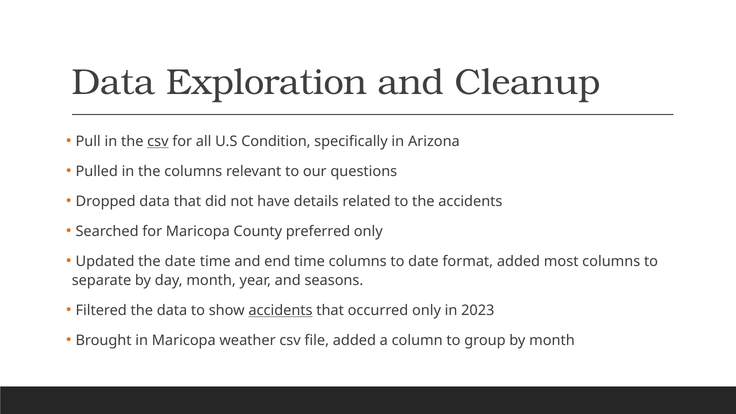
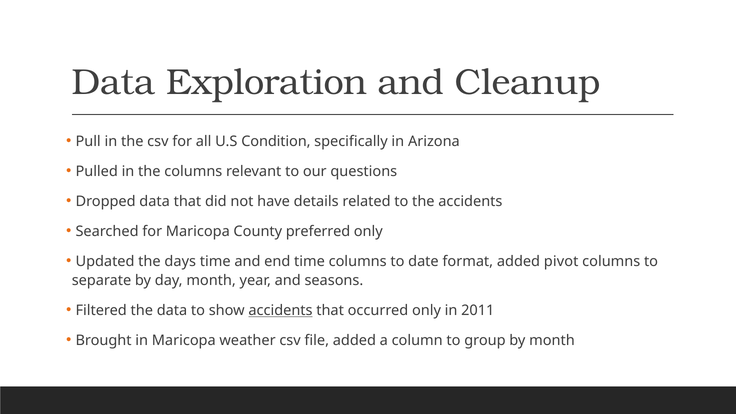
csv at (158, 142) underline: present -> none
the date: date -> days
most: most -> pivot
2023: 2023 -> 2011
